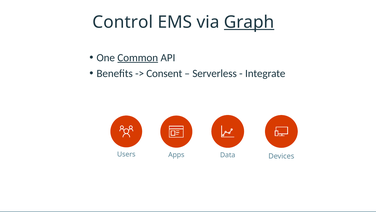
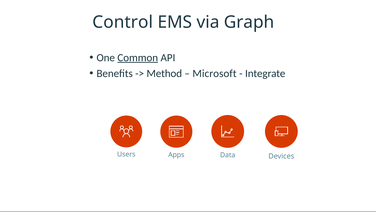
Graph underline: present -> none
Consent: Consent -> Method
Serverless: Serverless -> Microsoft
